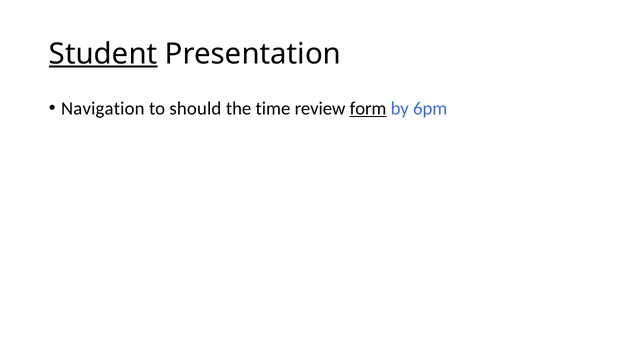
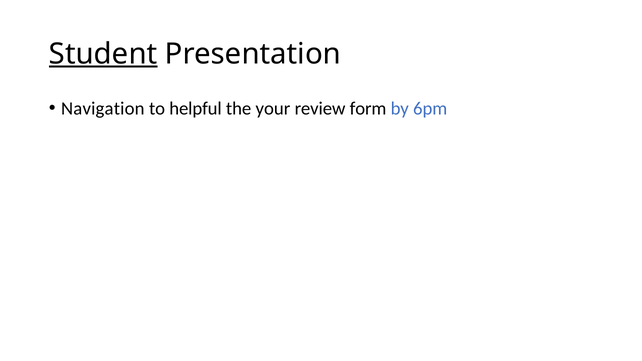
should: should -> helpful
time: time -> your
form underline: present -> none
